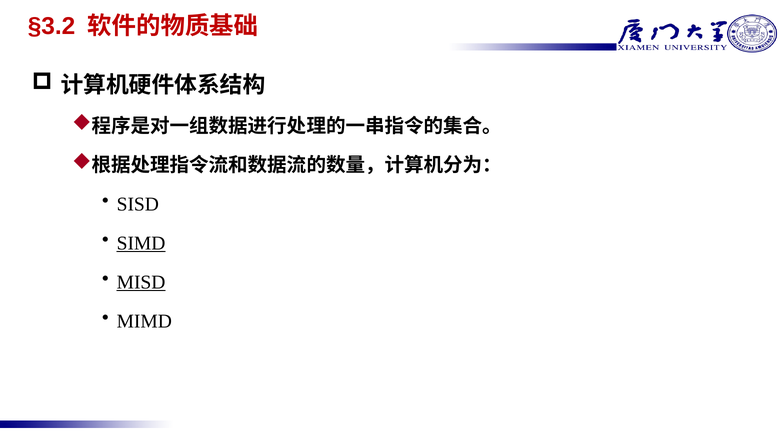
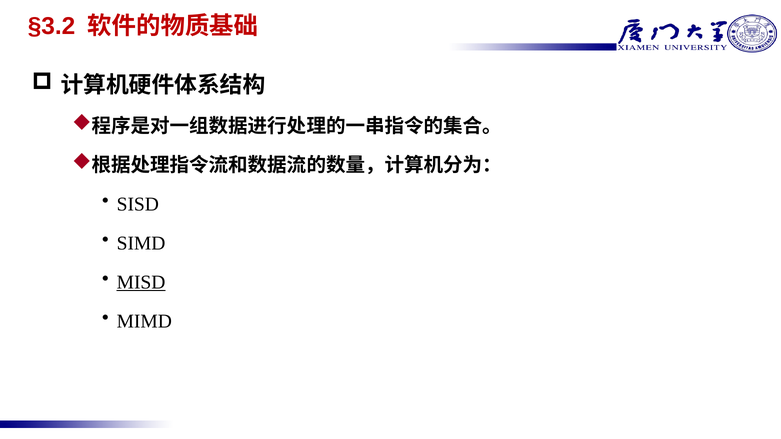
SIMD underline: present -> none
